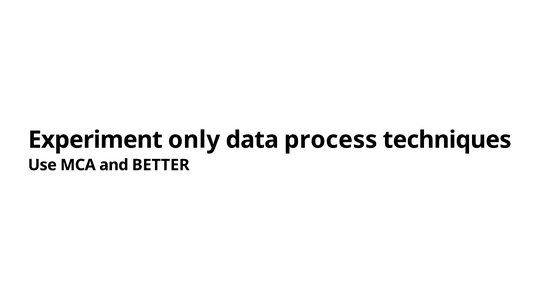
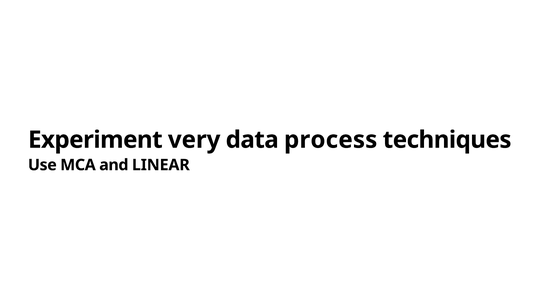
only: only -> very
BETTER: BETTER -> LINEAR
